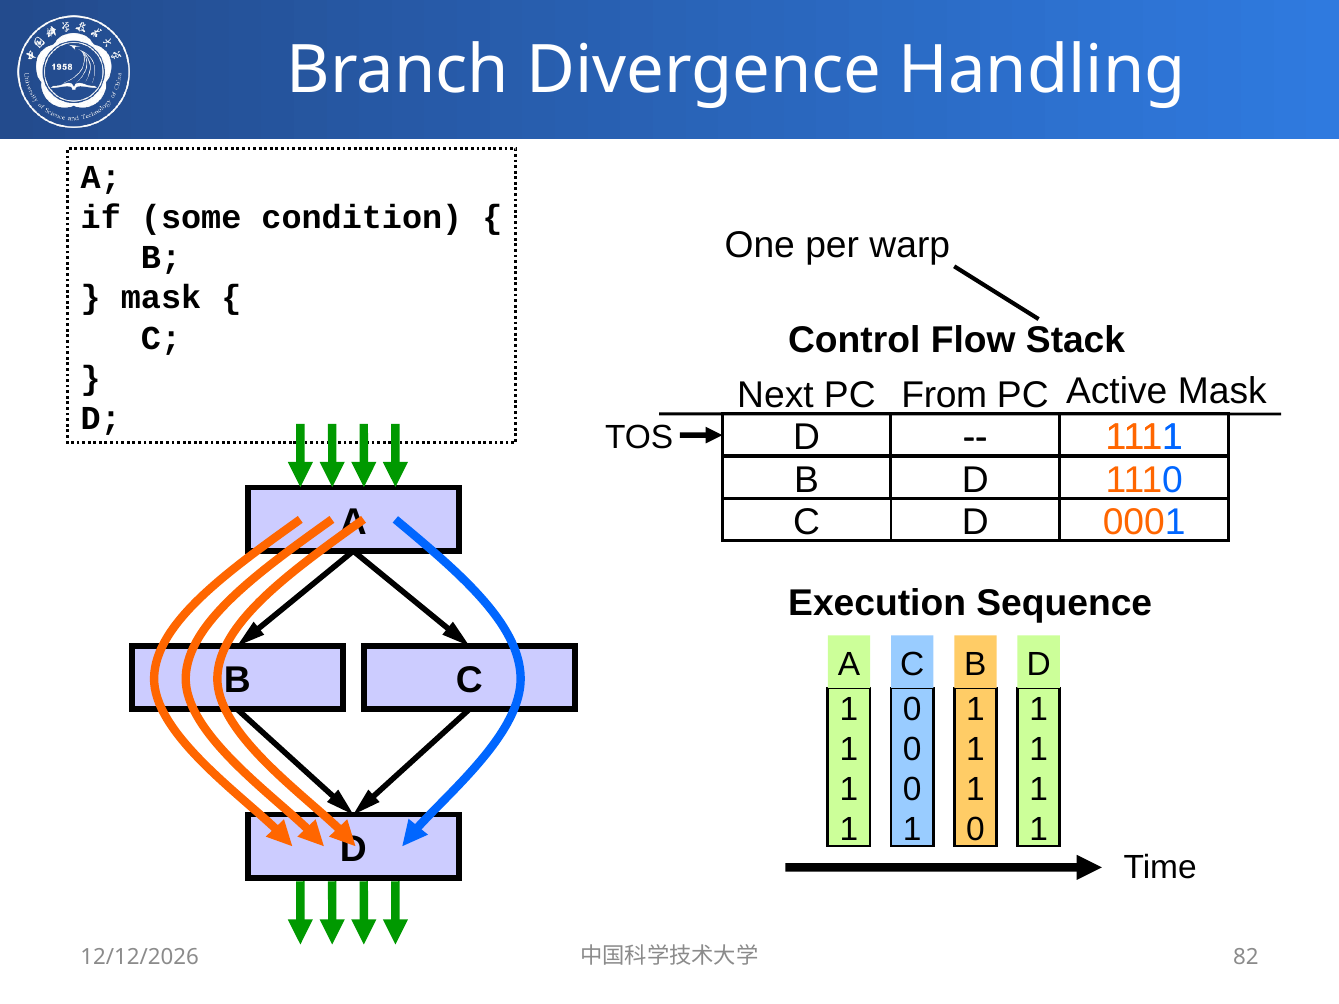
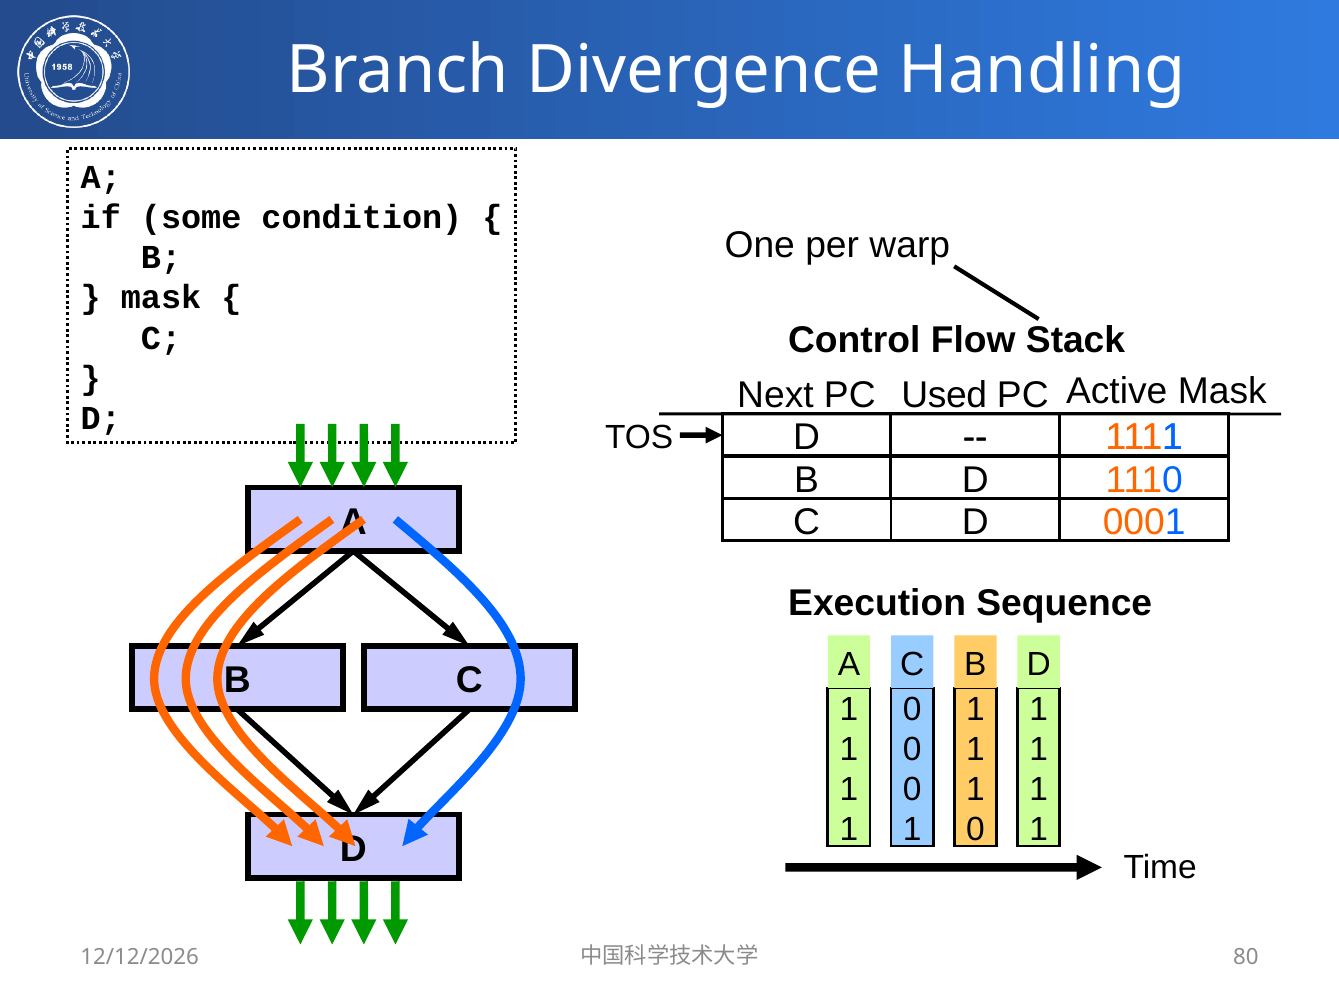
From: From -> Used
82: 82 -> 80
